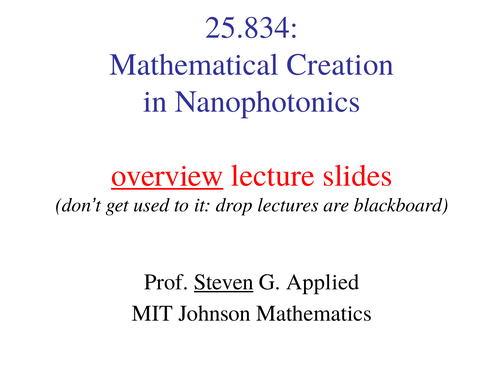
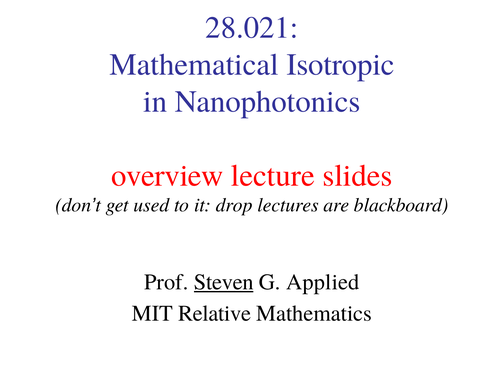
25.834: 25.834 -> 28.021
Creation: Creation -> Isotropic
overview underline: present -> none
Johnson: Johnson -> Relative
